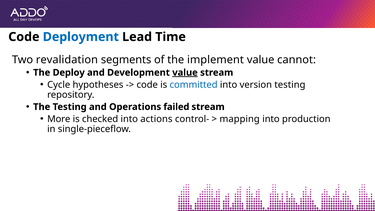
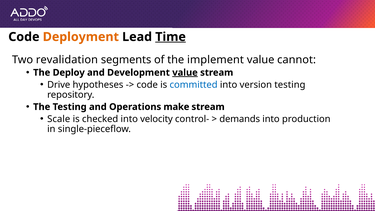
Deployment colour: blue -> orange
Time underline: none -> present
Cycle: Cycle -> Drive
failed: failed -> make
More: More -> Scale
actions: actions -> velocity
mapping: mapping -> demands
